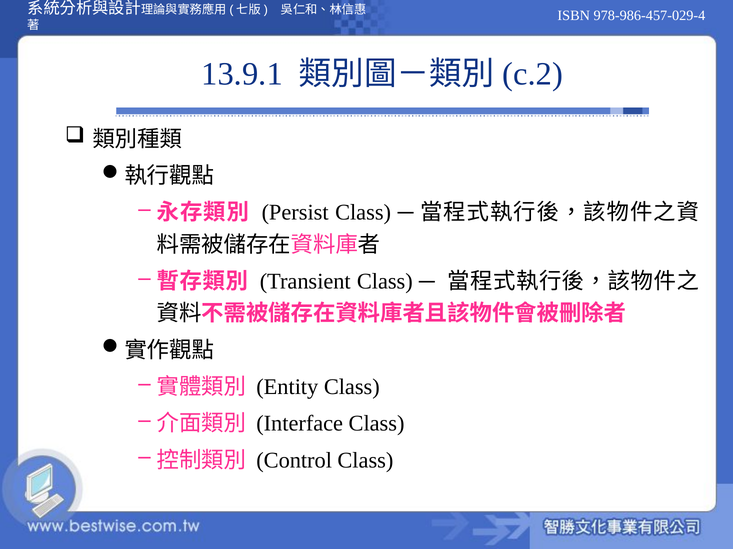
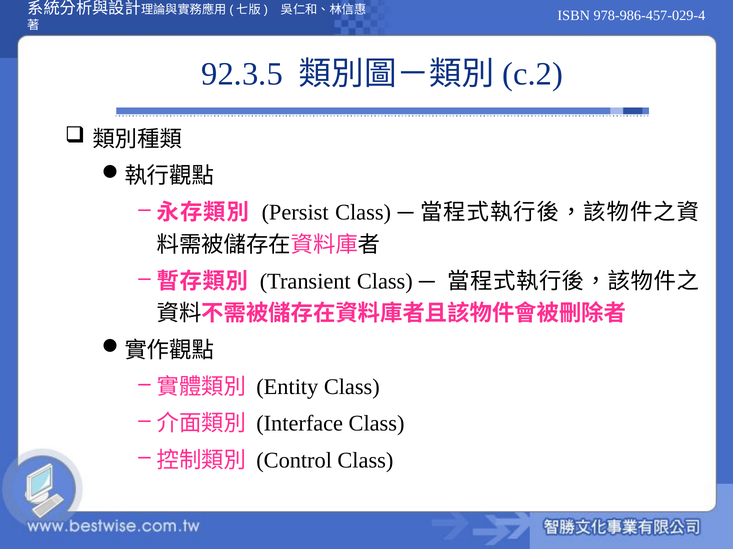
13.9.1: 13.9.1 -> 92.3.5
